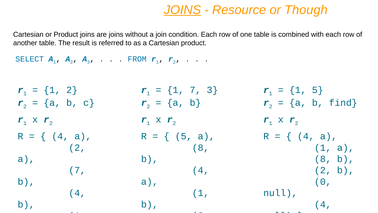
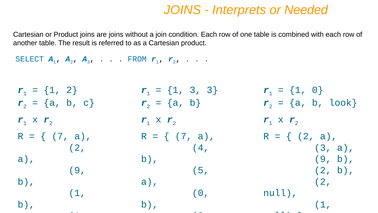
JOINS at (182, 10) underline: present -> none
Resource: Resource -> Interprets
Though: Though -> Needed
1 7: 7 -> 3
1 5: 5 -> 0
find: find -> look
4 at (60, 136): 4 -> 7
5 at (184, 136): 5 -> 7
4 at (306, 136): 4 -> 2
8 at (201, 147): 8 -> 4
1 at (323, 147): 1 -> 3
8 at (323, 159): 8 -> 9
7 at (77, 170): 7 -> 9
4 at (201, 170): 4 -> 5
0 at (323, 181): 0 -> 2
4 at (77, 193): 4 -> 1
1 at (201, 193): 1 -> 0
4 at (323, 204): 4 -> 1
